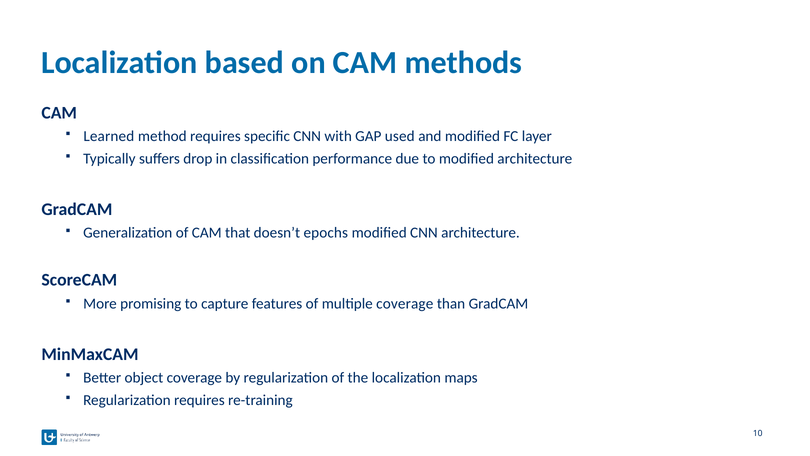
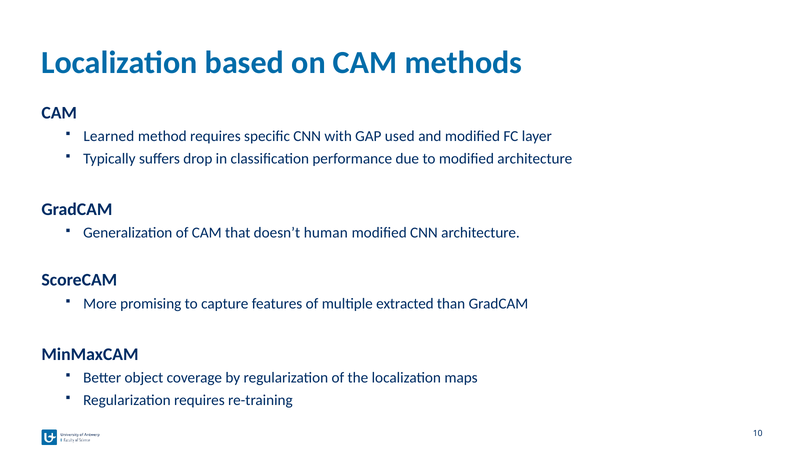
epochs: epochs -> human
multiple coverage: coverage -> extracted
